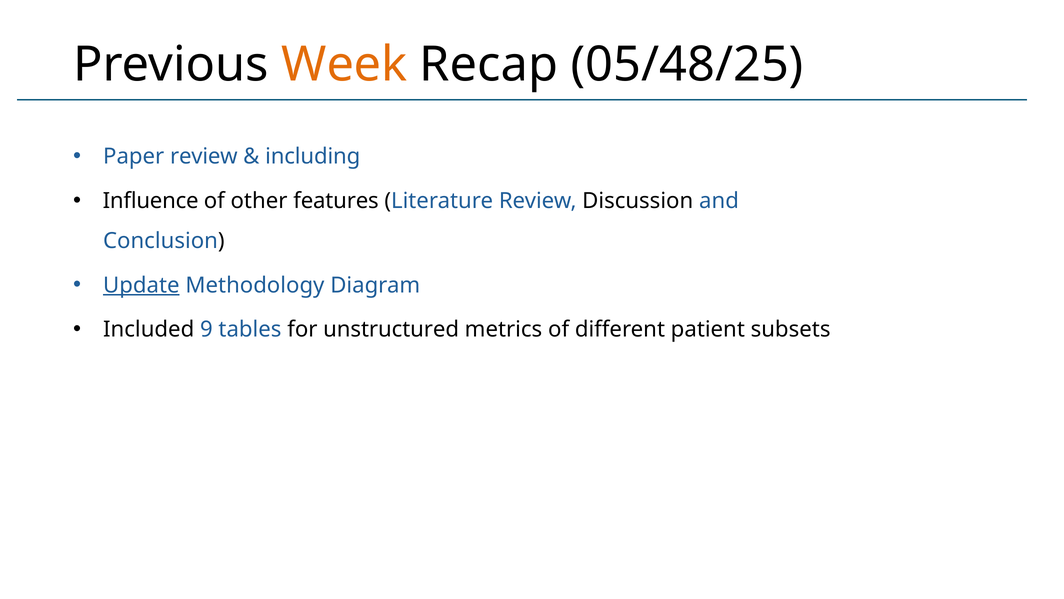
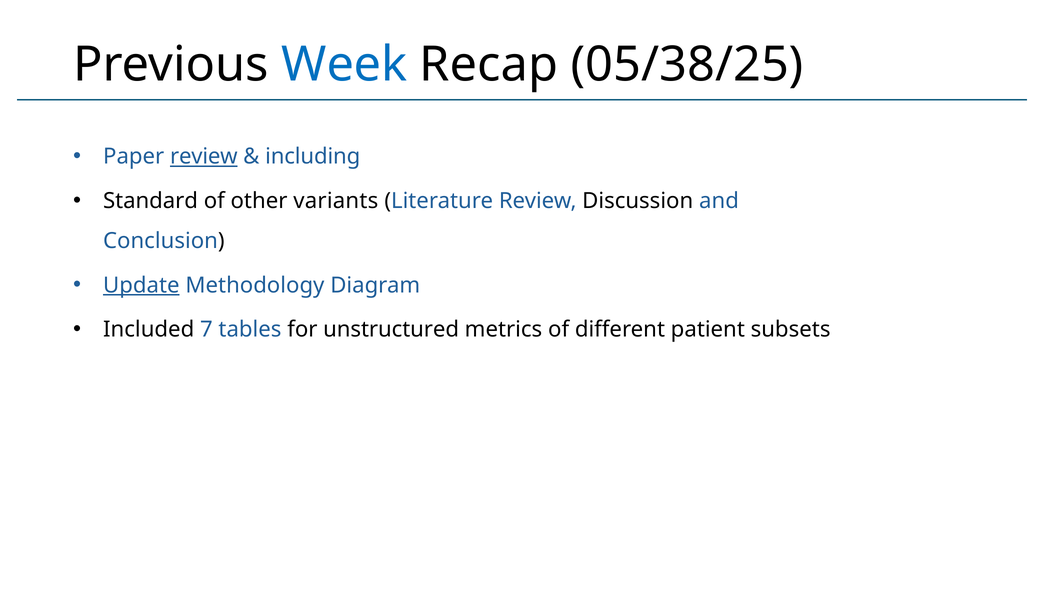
Week colour: orange -> blue
05/48/25: 05/48/25 -> 05/38/25
review at (204, 156) underline: none -> present
Influence: Influence -> Standard
features: features -> variants
9: 9 -> 7
